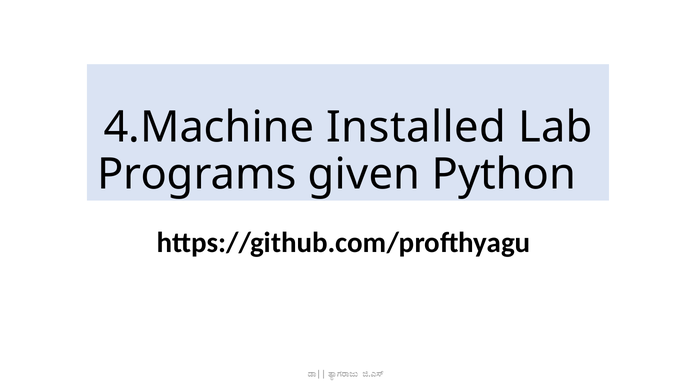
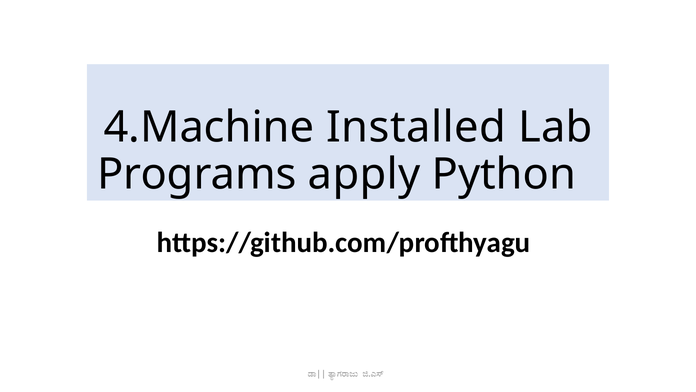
given: given -> apply
